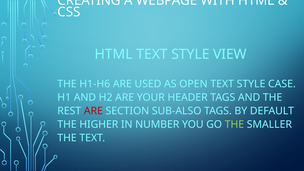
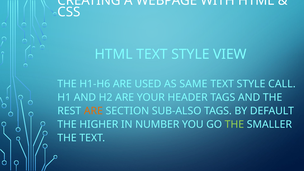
OPEN: OPEN -> SAME
CASE: CASE -> CALL
ARE at (93, 111) colour: red -> orange
